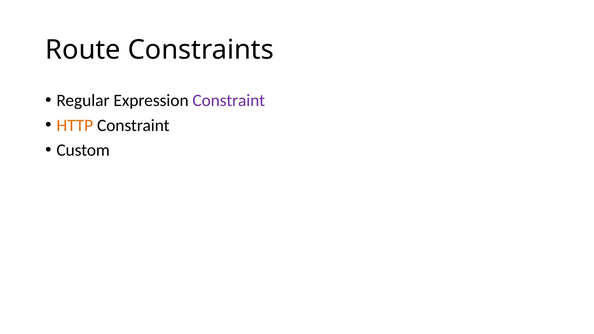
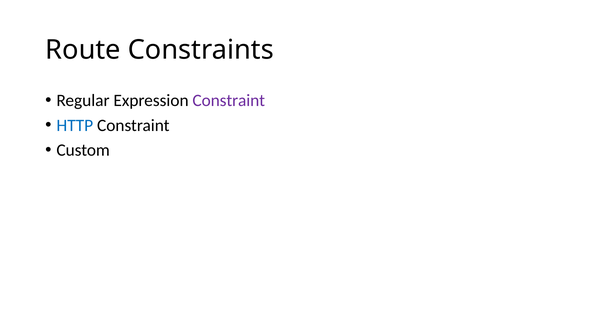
HTTP colour: orange -> blue
